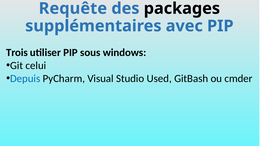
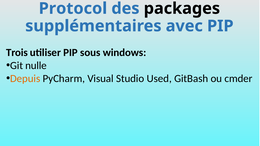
Requête: Requête -> Protocol
celui: celui -> nulle
Depuis colour: blue -> orange
